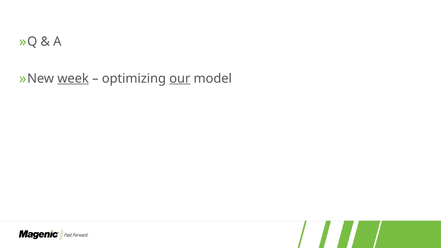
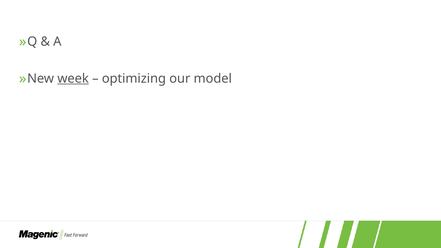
our underline: present -> none
